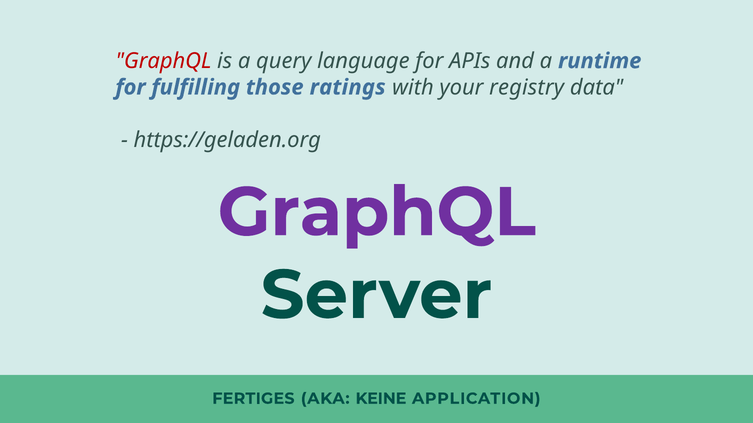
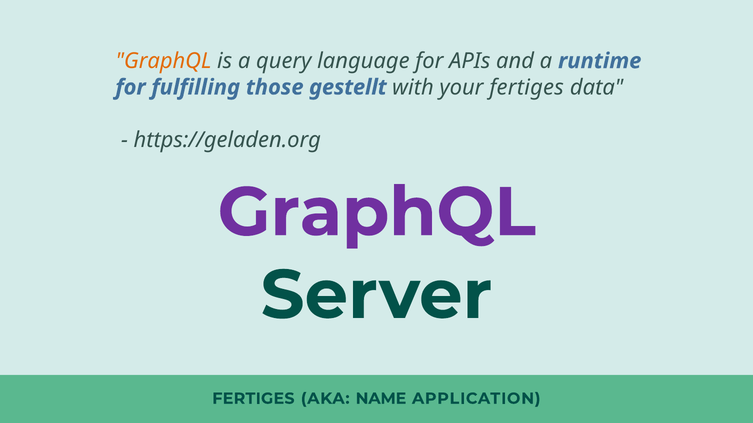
GraphQL at (163, 61) colour: red -> orange
ratings: ratings -> gestellt
your registry: registry -> fertiges
KEINE: KEINE -> NAME
